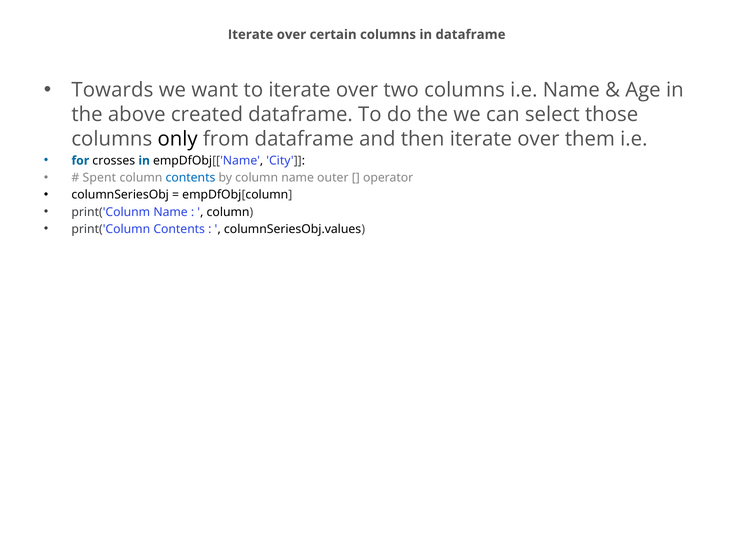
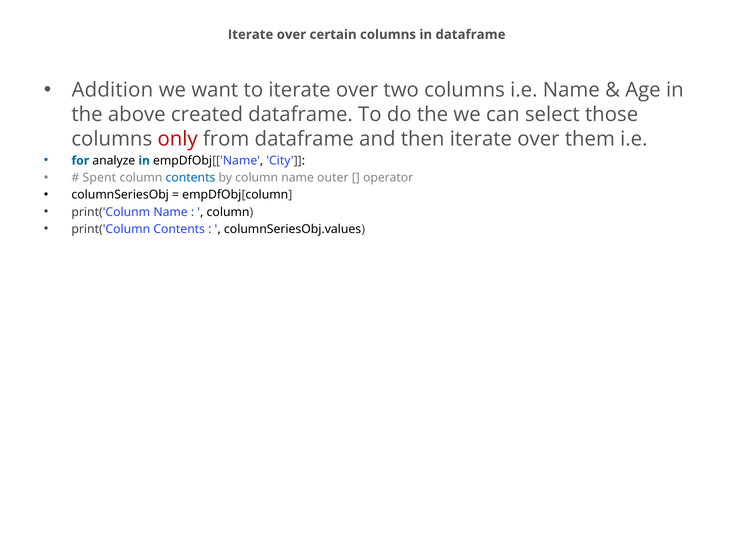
Towards: Towards -> Addition
only colour: black -> red
crosses: crosses -> analyze
